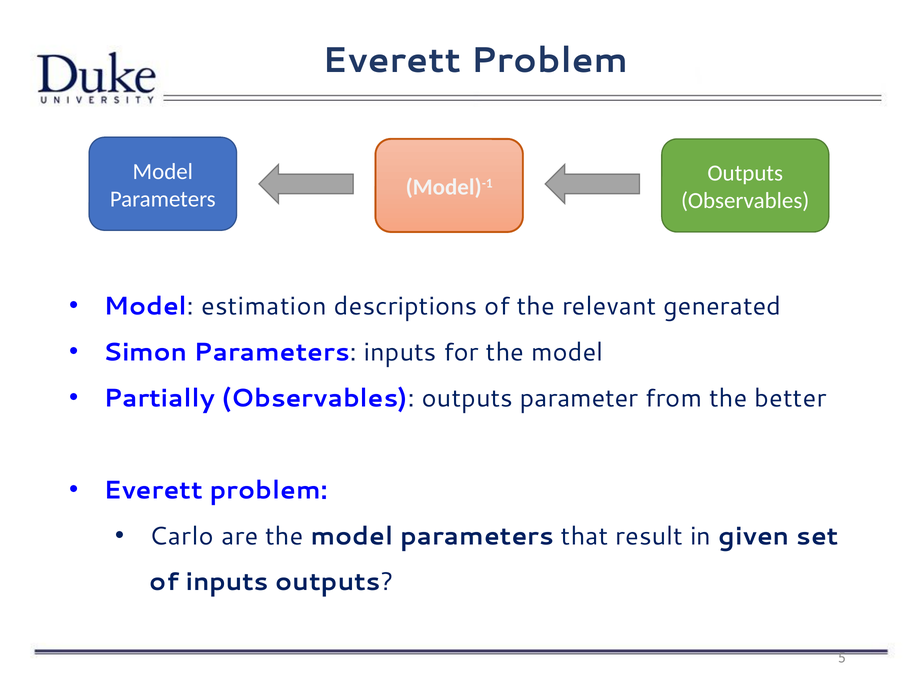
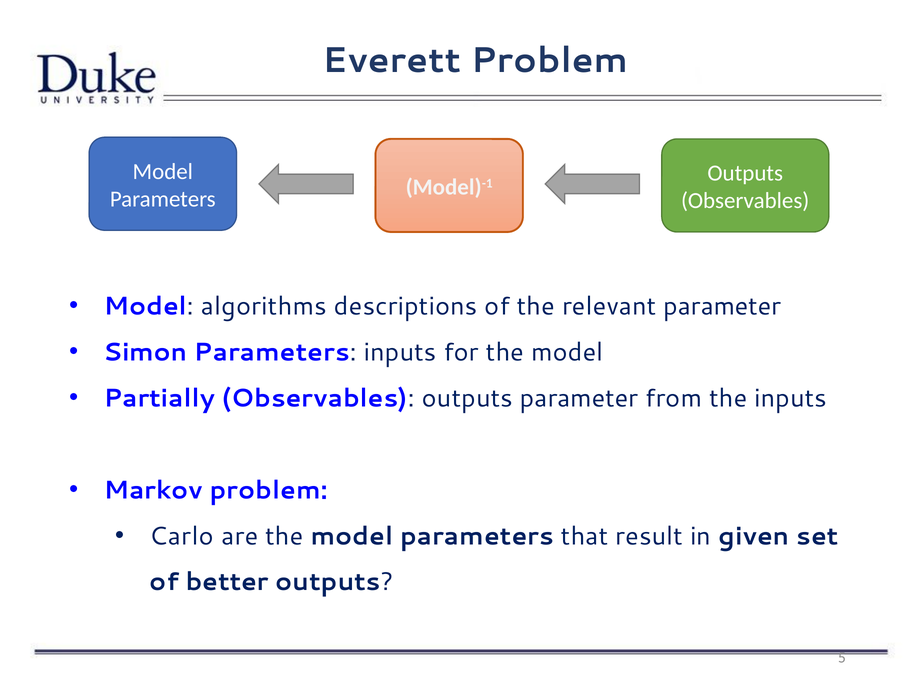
estimation: estimation -> algorithms
relevant generated: generated -> parameter
the better: better -> inputs
Everett at (153, 490): Everett -> Markov
of inputs: inputs -> better
